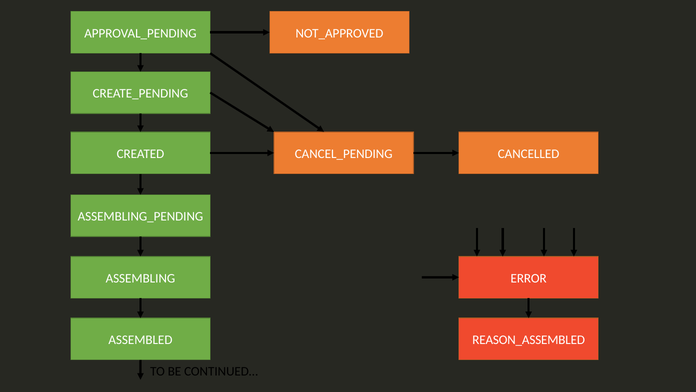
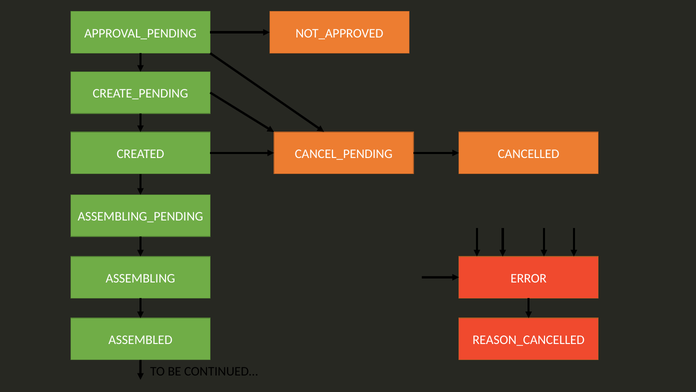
REASON_ASSEMBLED: REASON_ASSEMBLED -> REASON_CANCELLED
